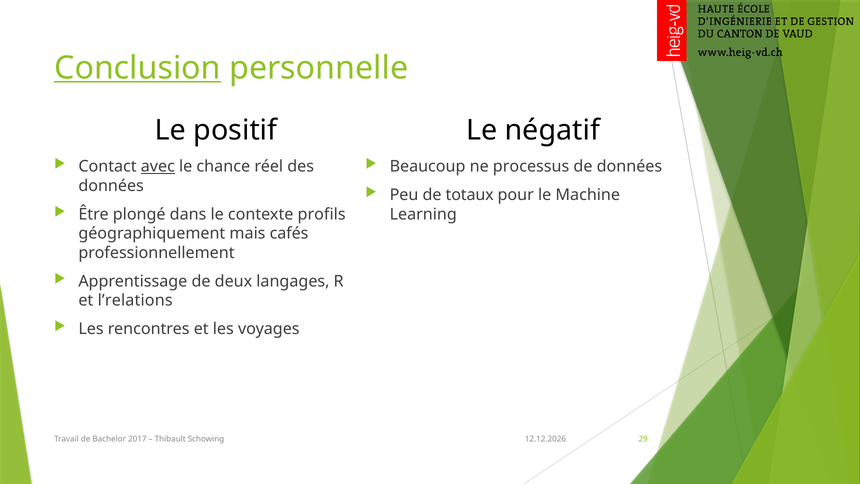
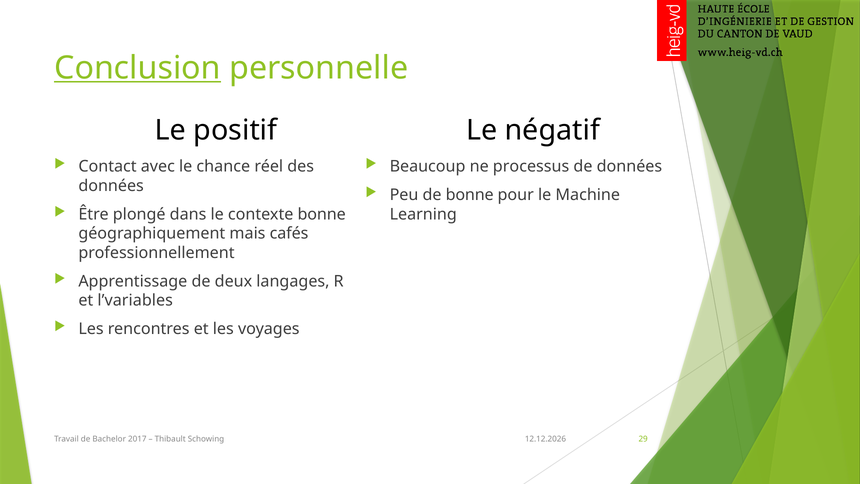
avec underline: present -> none
de totaux: totaux -> bonne
contexte profils: profils -> bonne
l’relations: l’relations -> l’variables
